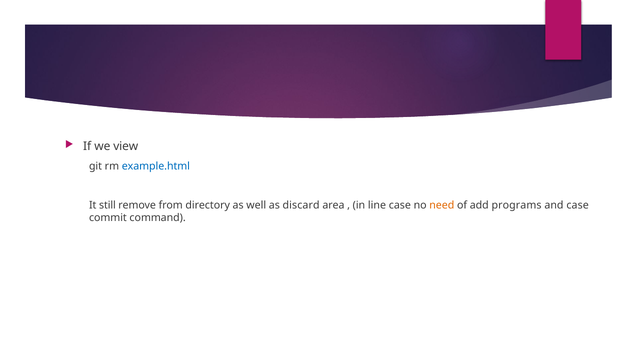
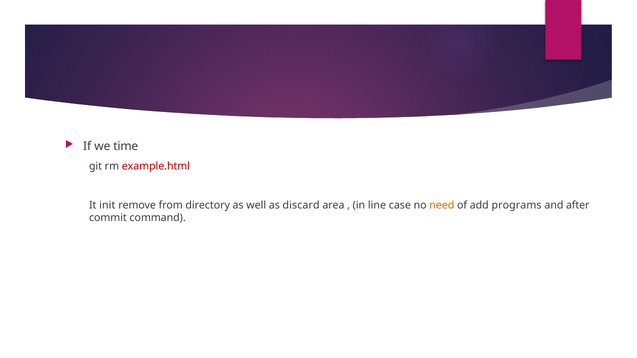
view: view -> time
example.html colour: blue -> red
still: still -> init
and case: case -> after
